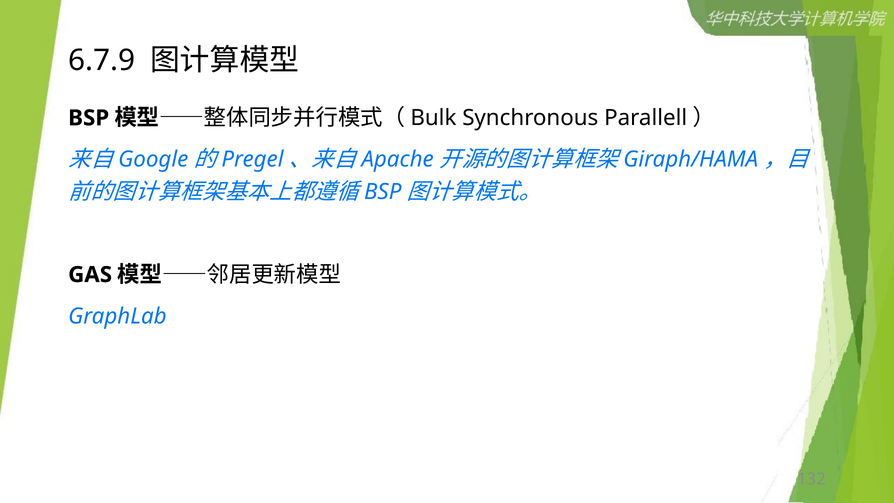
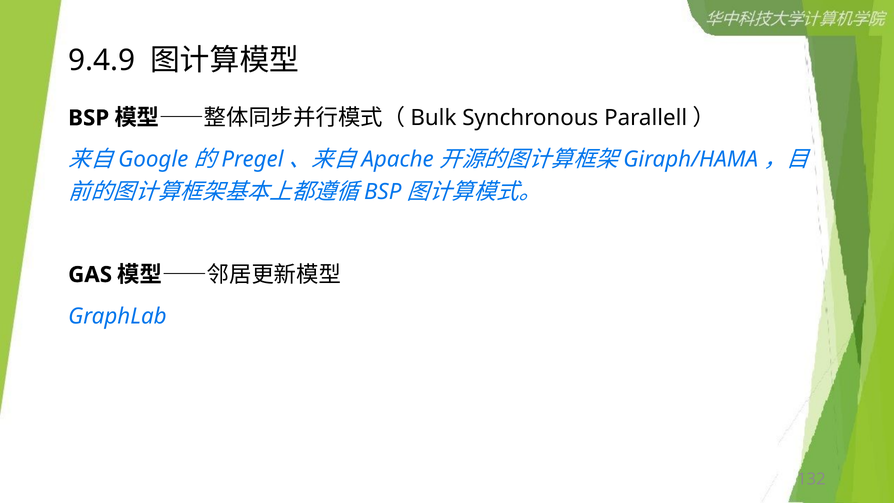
6.7.9: 6.7.9 -> 9.4.9
